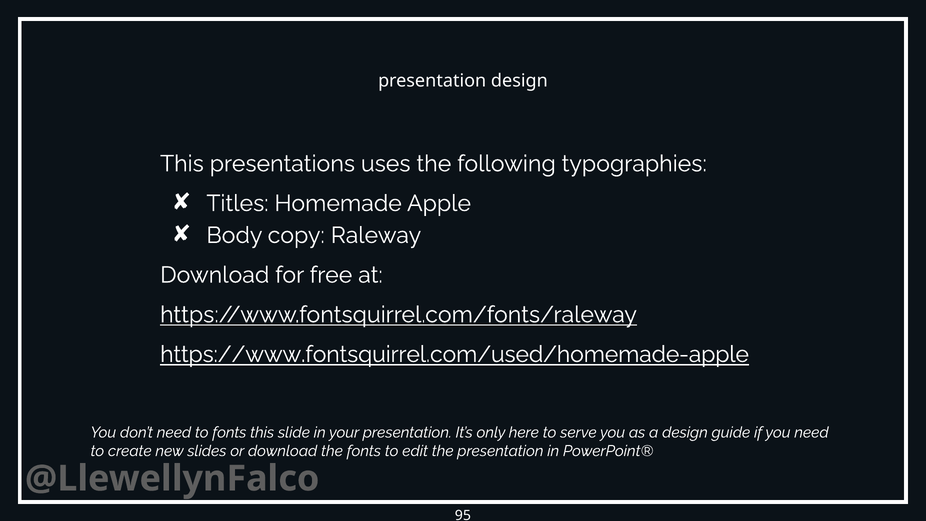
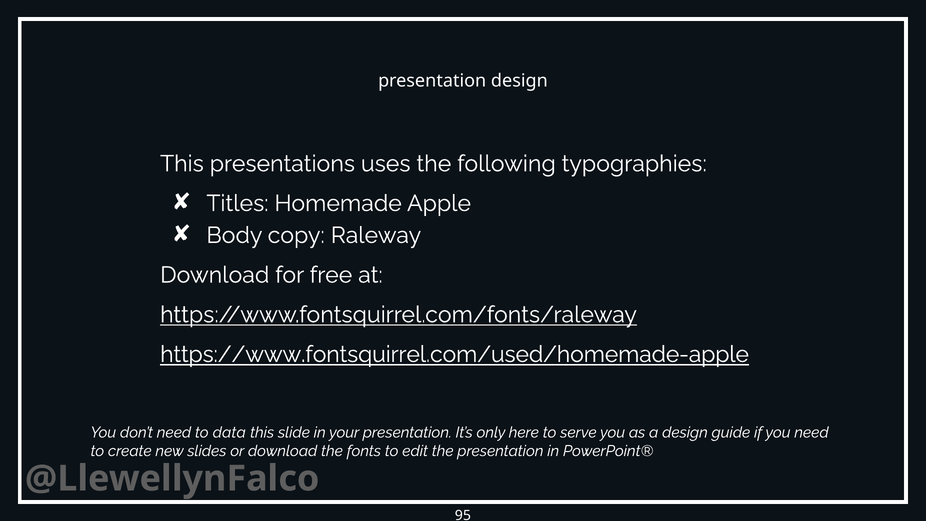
to fonts: fonts -> data
